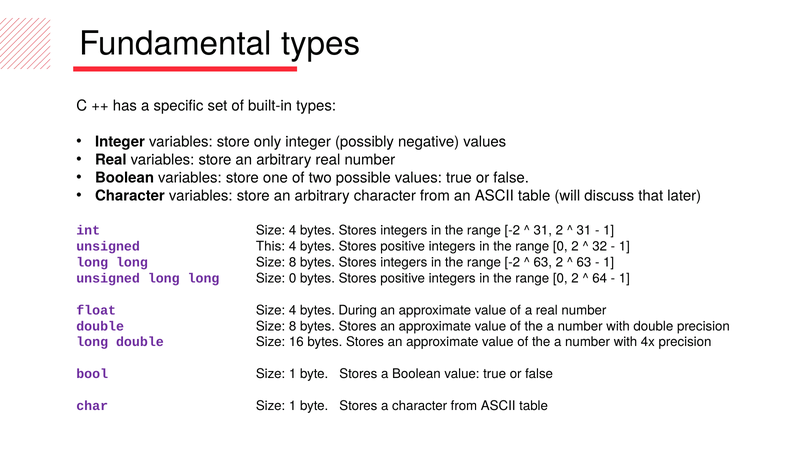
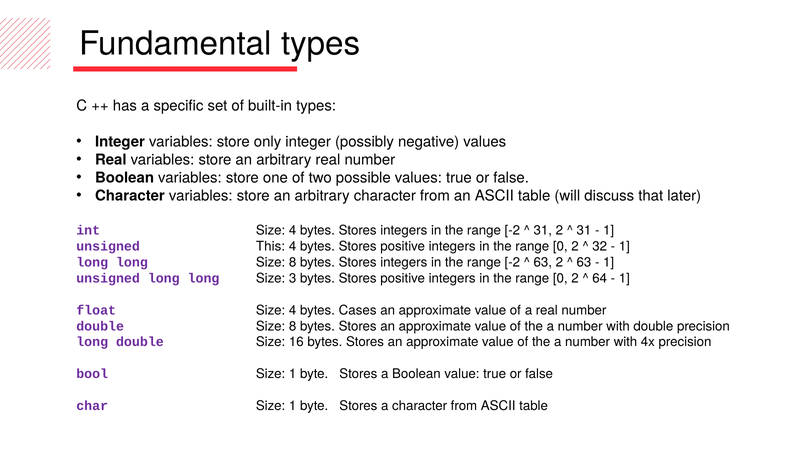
Size 0: 0 -> 3
During: During -> Cases
